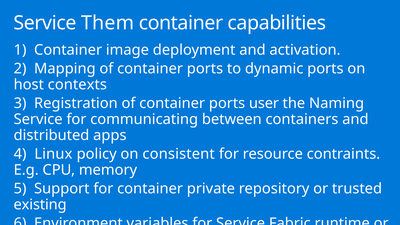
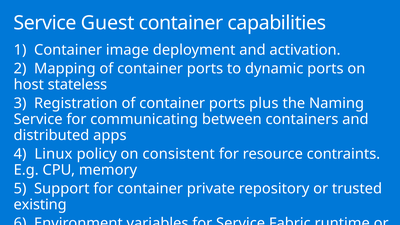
Them: Them -> Guest
contexts: contexts -> stateless
user: user -> plus
